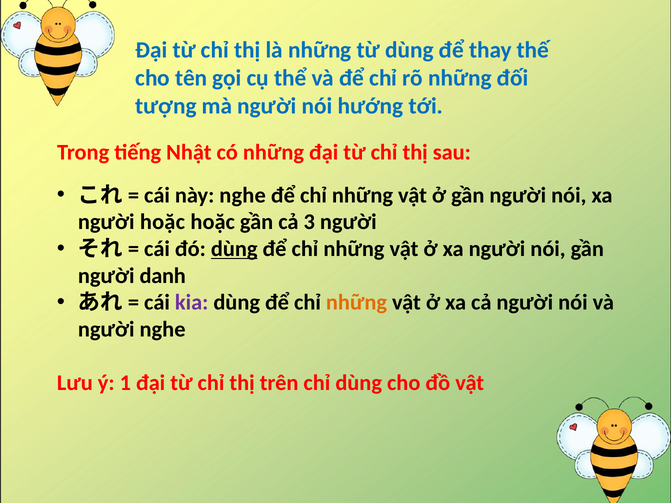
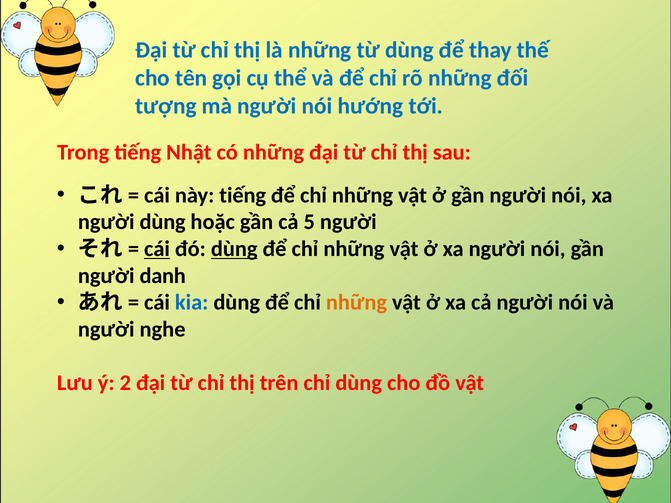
này nghe: nghe -> tiếng
người hoặc: hoặc -> dùng
3: 3 -> 5
cái at (157, 249) underline: none -> present
kia colour: purple -> blue
1: 1 -> 2
